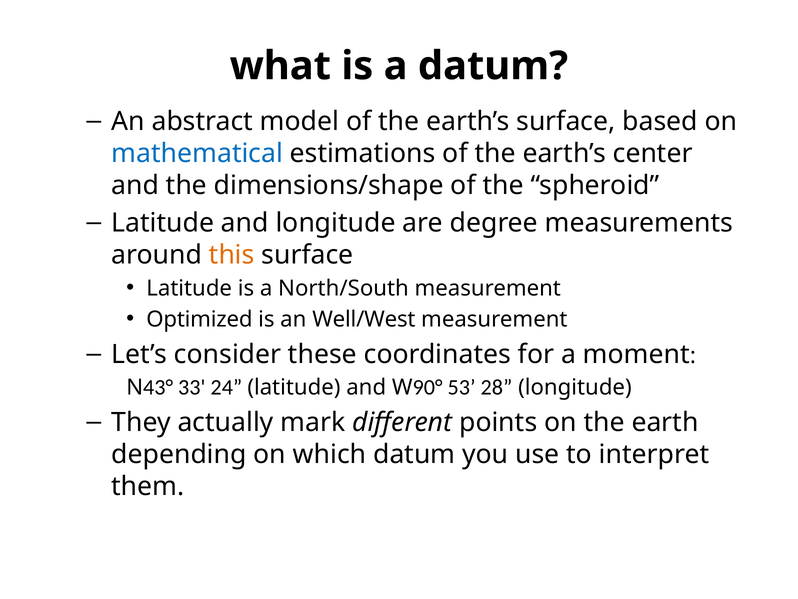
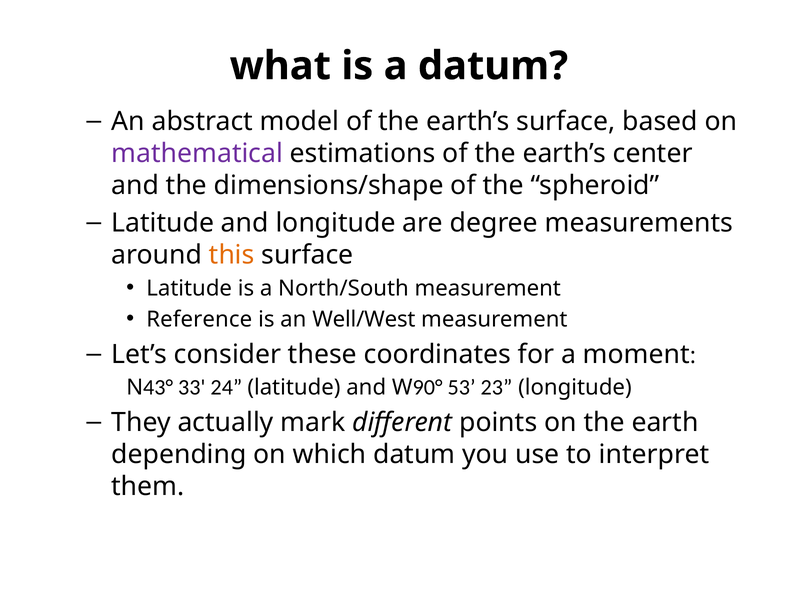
mathematical colour: blue -> purple
Optimized: Optimized -> Reference
28: 28 -> 23
